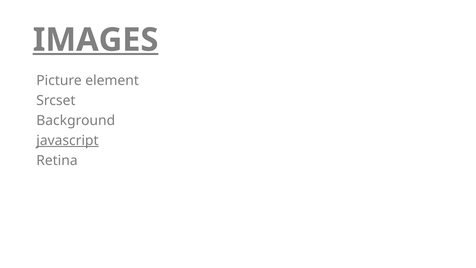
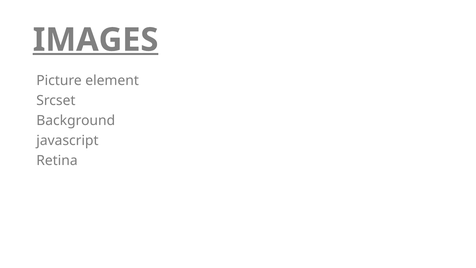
javascript underline: present -> none
